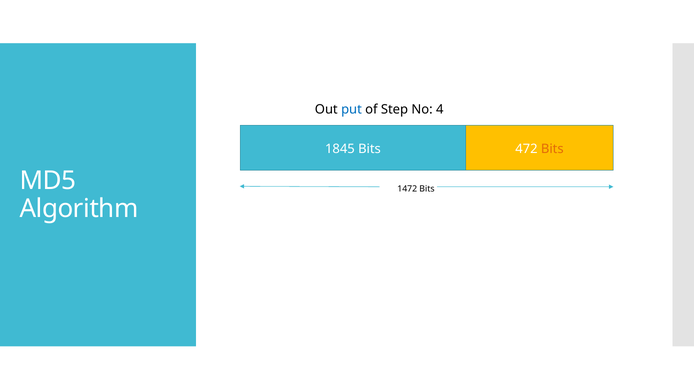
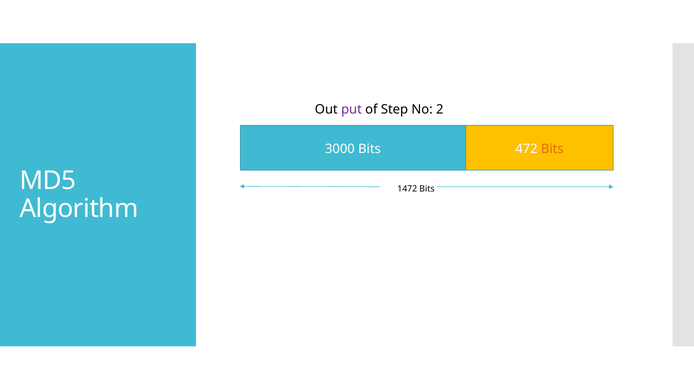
put colour: blue -> purple
4: 4 -> 2
1845: 1845 -> 3000
